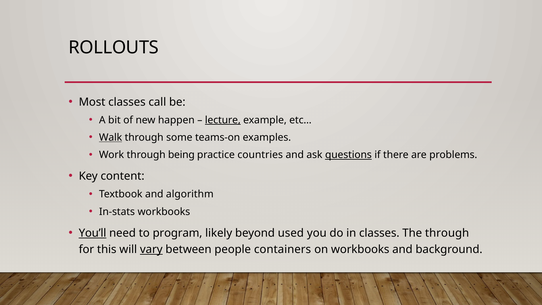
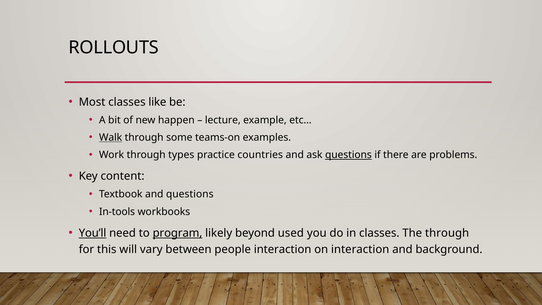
call: call -> like
lecture underline: present -> none
being: being -> types
and algorithm: algorithm -> questions
In-stats: In-stats -> In-tools
program underline: none -> present
vary underline: present -> none
people containers: containers -> interaction
on workbooks: workbooks -> interaction
